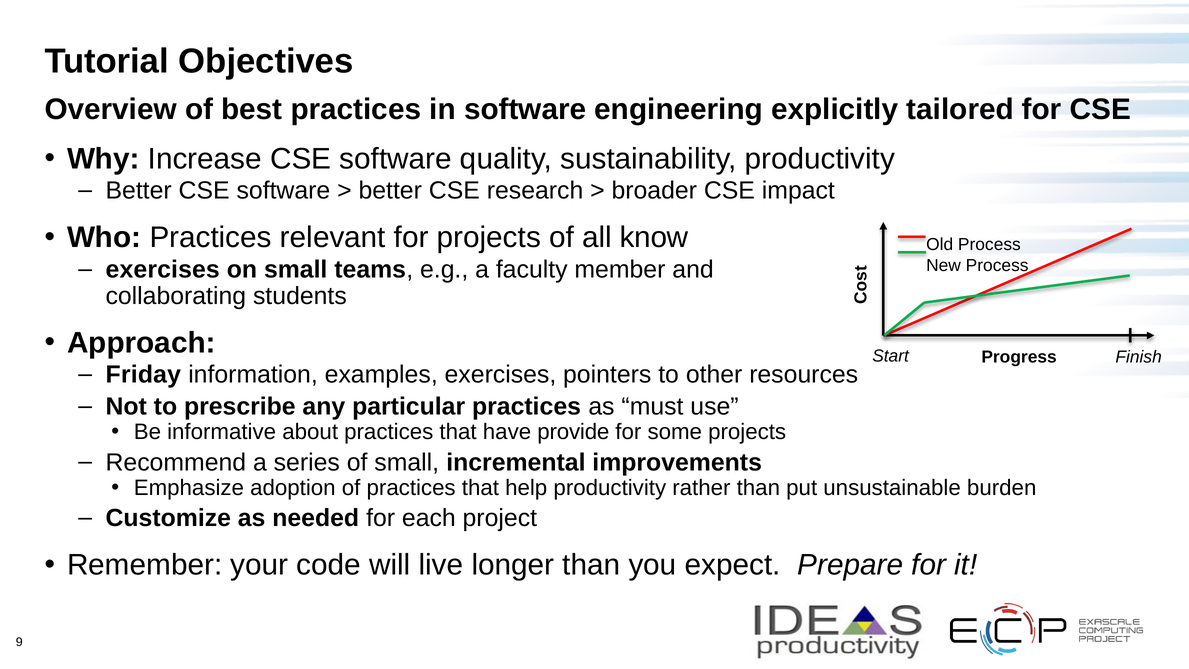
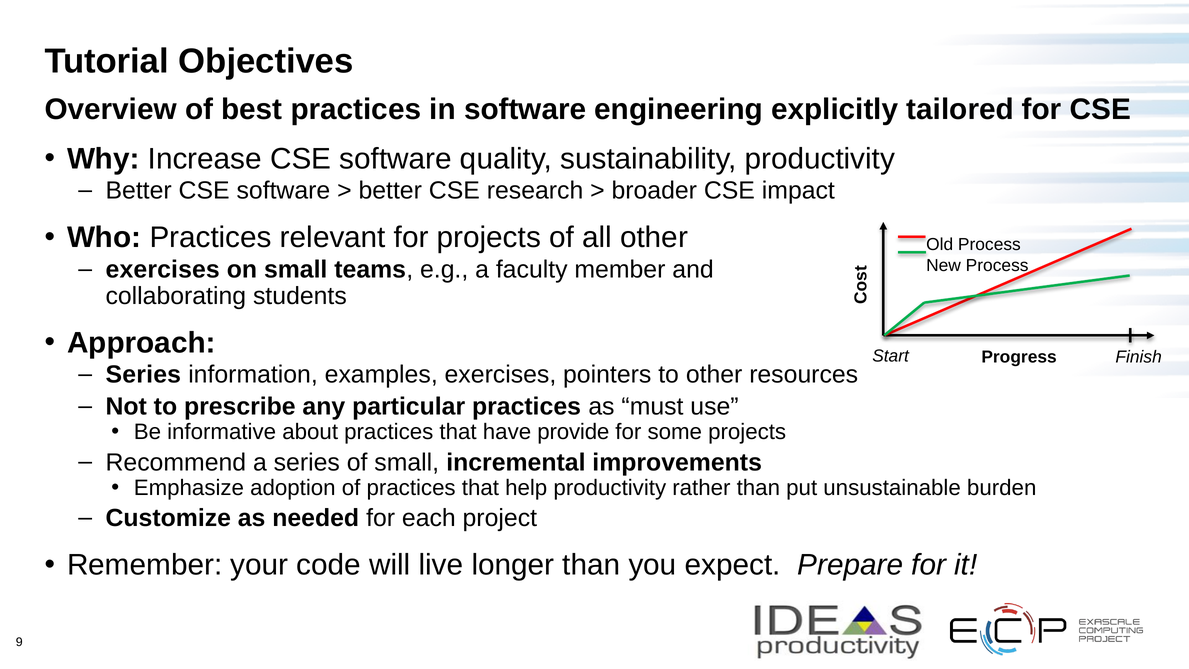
all know: know -> other
Friday at (143, 375): Friday -> Series
